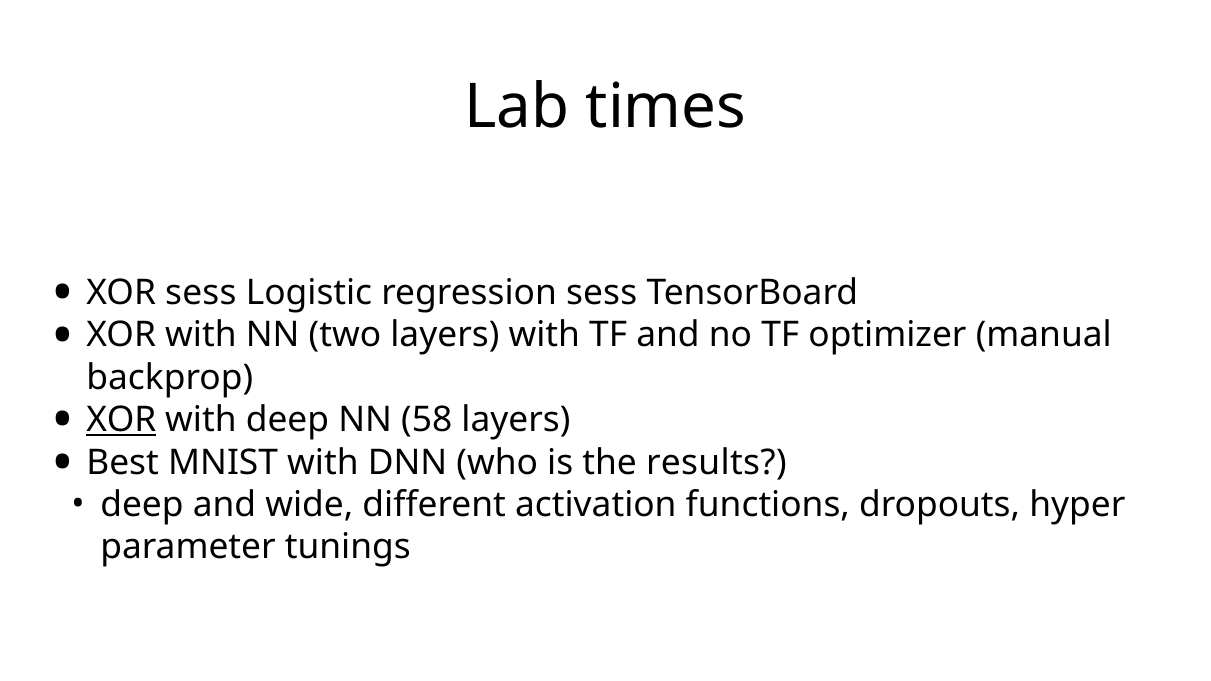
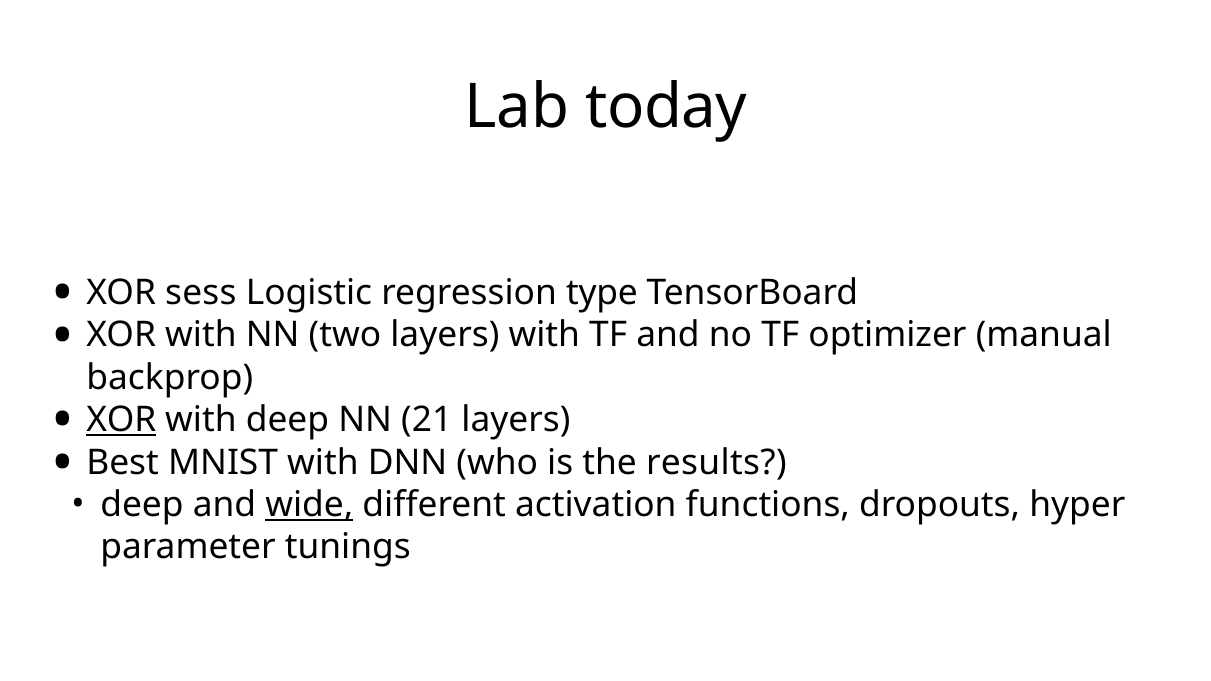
times: times -> today
regression sess: sess -> type
58: 58 -> 21
wide underline: none -> present
